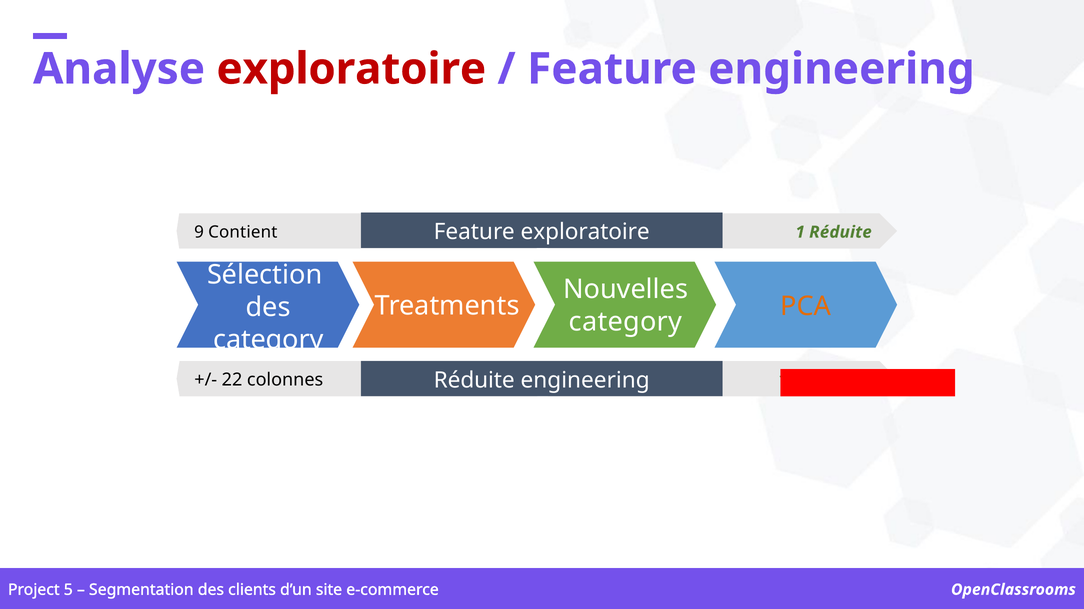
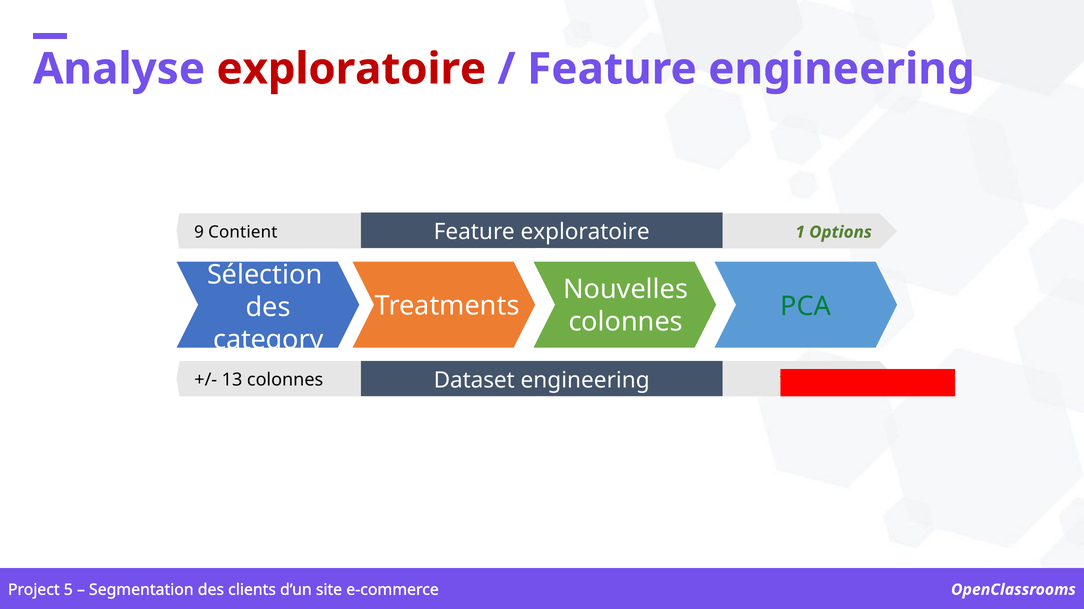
1 Réduite: Réduite -> Options
PCA colour: orange -> green
category at (625, 322): category -> colonnes
22 at (232, 380): 22 -> 13
colonnes Réduite: Réduite -> Dataset
